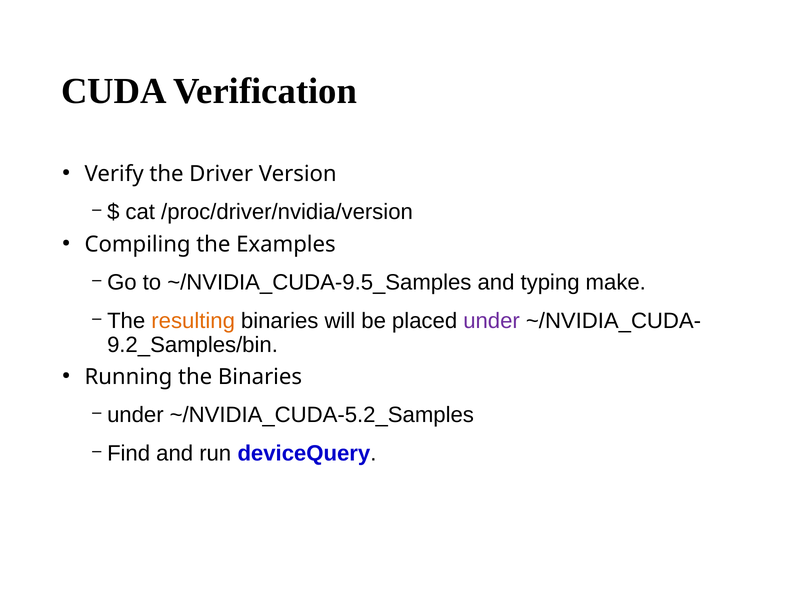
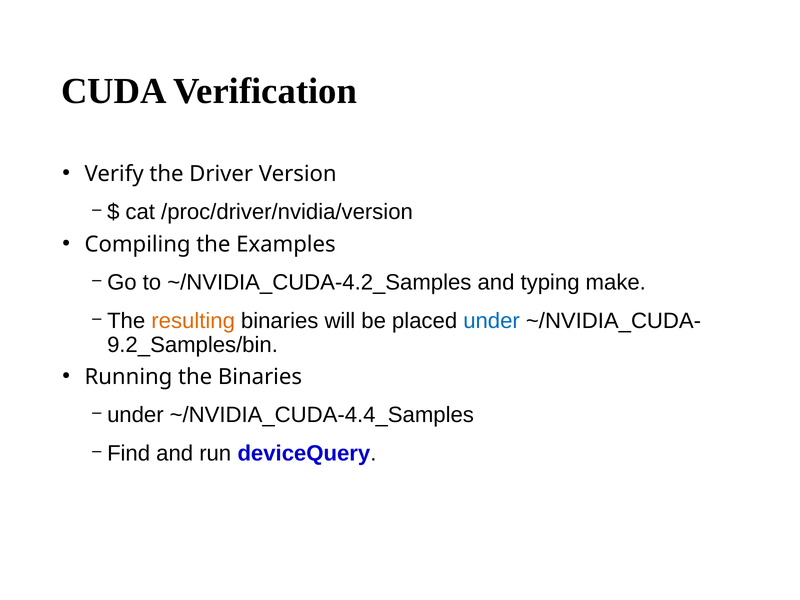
~/NVIDIA_CUDA-9.5_Samples: ~/NVIDIA_CUDA-9.5_Samples -> ~/NVIDIA_CUDA-4.2_Samples
under at (492, 321) colour: purple -> blue
~/NVIDIA_CUDA-5.2_Samples: ~/NVIDIA_CUDA-5.2_Samples -> ~/NVIDIA_CUDA-4.4_Samples
